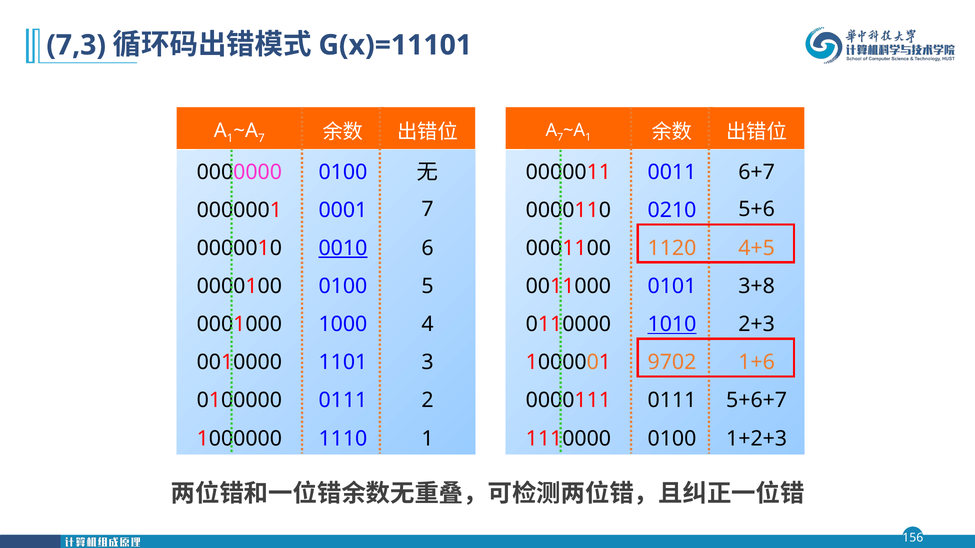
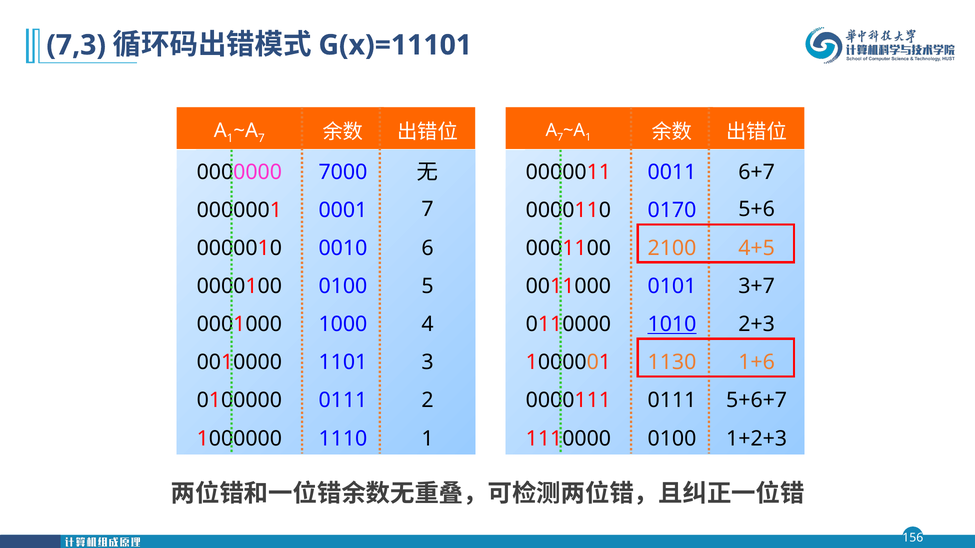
0100 at (343, 172): 0100 -> 7000
0210: 0210 -> 0170
0010 underline: present -> none
1120: 1120 -> 2100
3+8: 3+8 -> 3+7
9702: 9702 -> 1130
